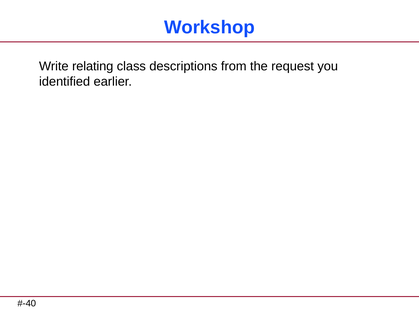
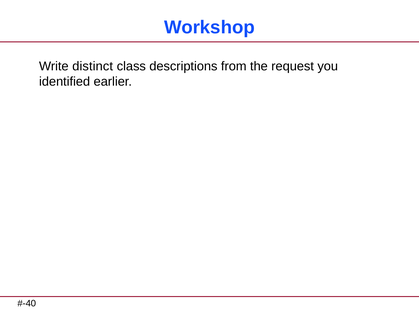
relating: relating -> distinct
